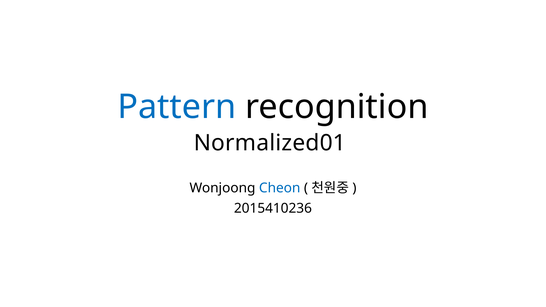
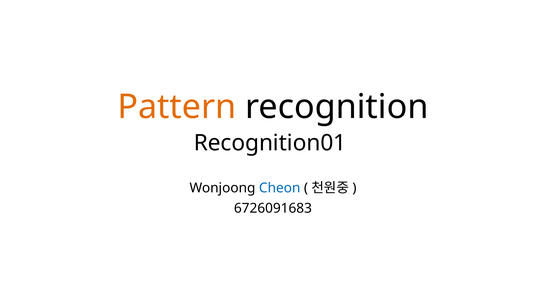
Pattern colour: blue -> orange
Normalized01: Normalized01 -> Recognition01
2015410236: 2015410236 -> 6726091683
